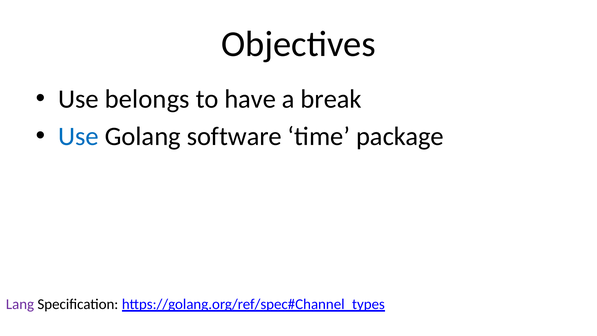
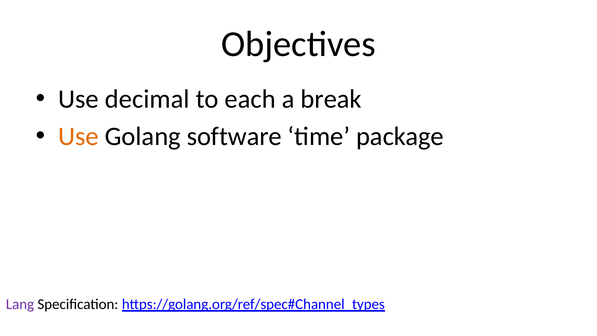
belongs: belongs -> decimal
have: have -> each
Use at (78, 136) colour: blue -> orange
